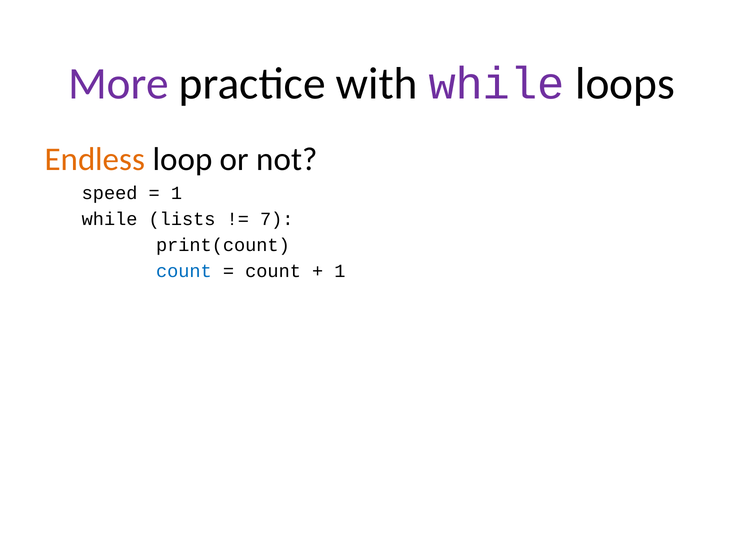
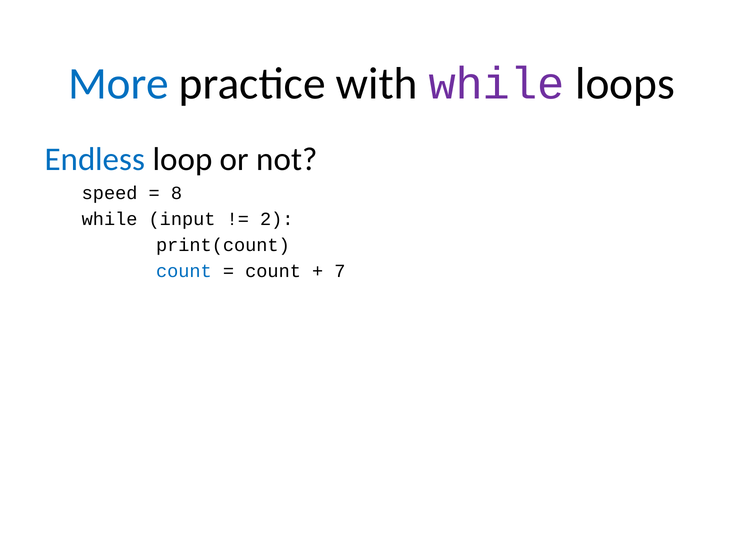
More colour: purple -> blue
Endless colour: orange -> blue
1 at (176, 193): 1 -> 8
lists: lists -> input
7: 7 -> 2
1 at (340, 271): 1 -> 7
